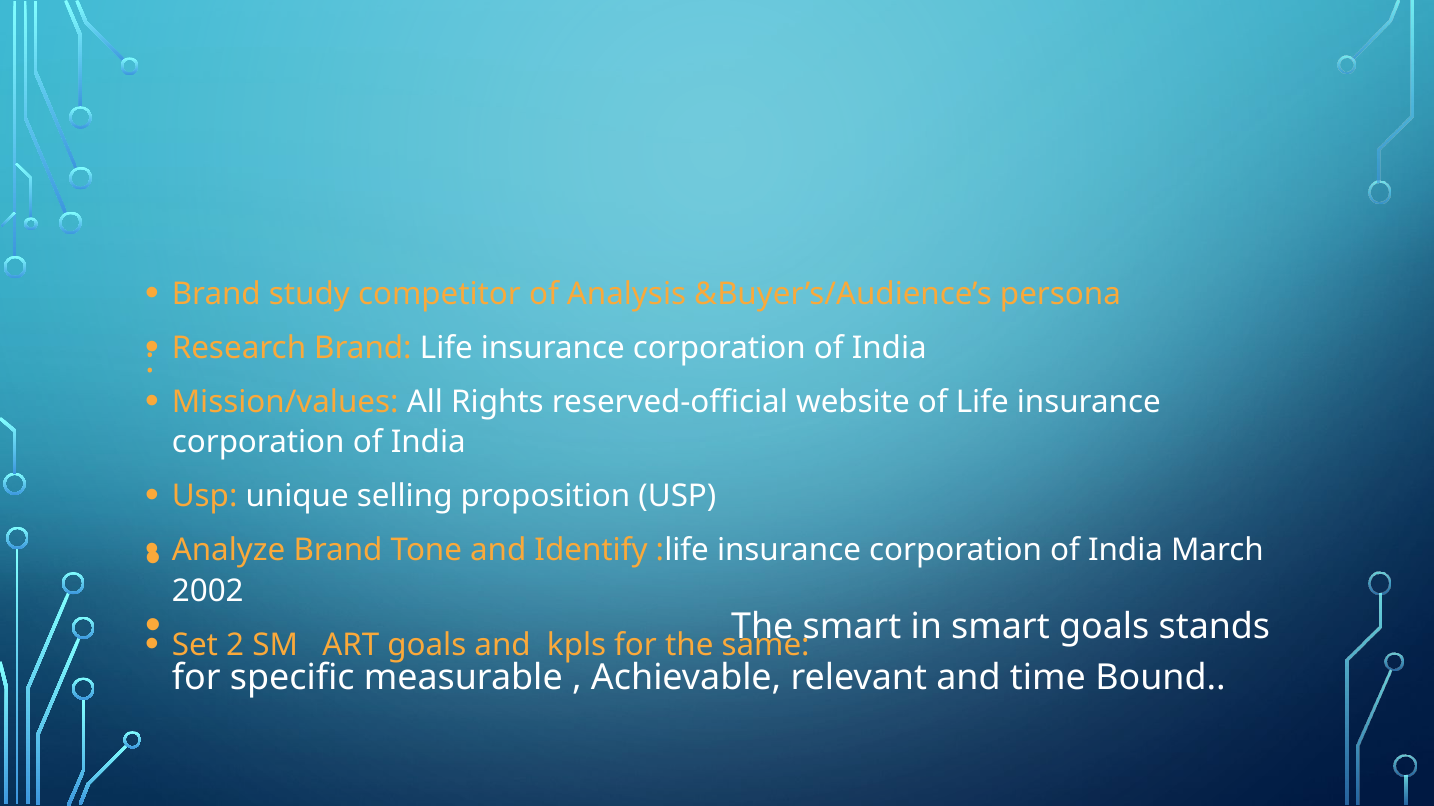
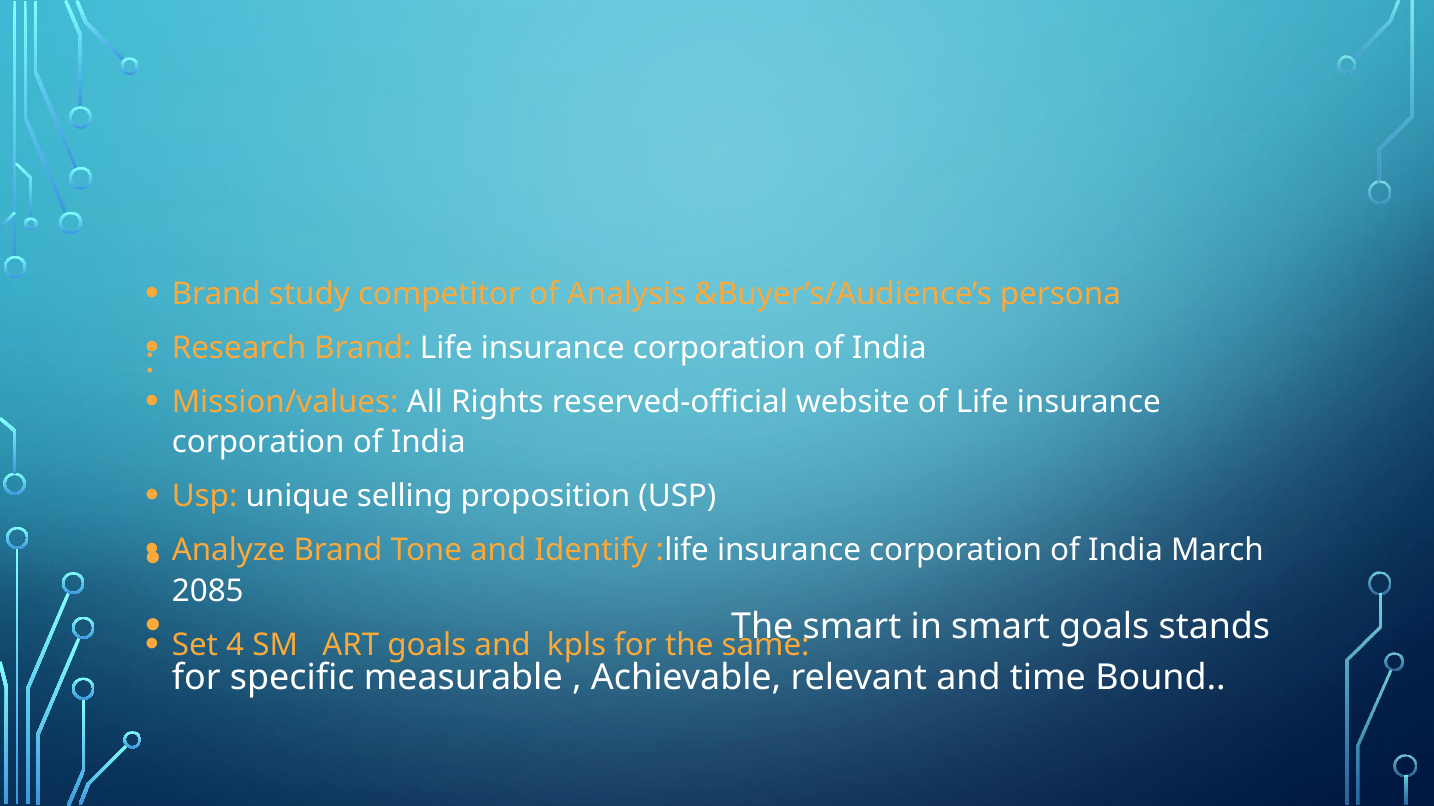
2002: 2002 -> 2085
2: 2 -> 4
